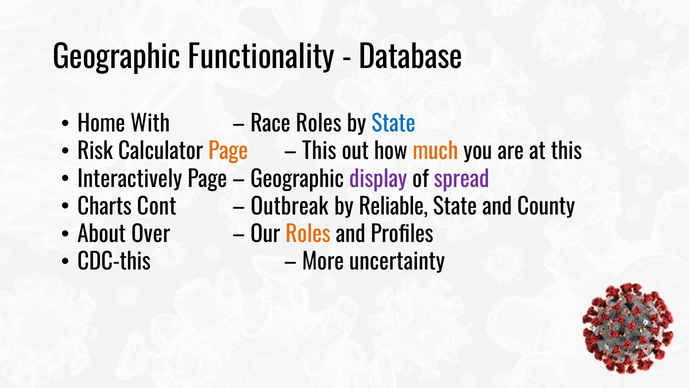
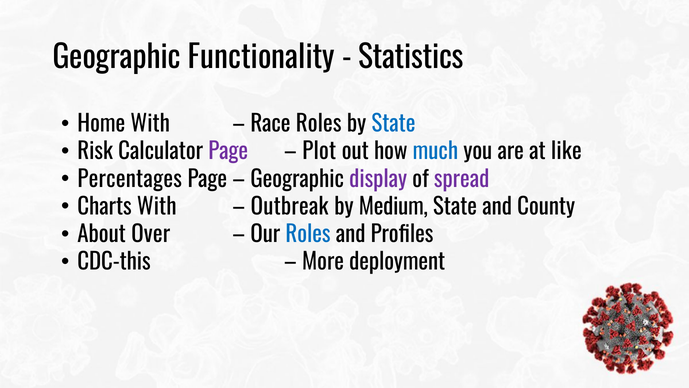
Database: Database -> Statistics
Page colour: orange -> purple
This at (319, 152): This -> Plot
much colour: orange -> blue
at this: this -> like
Interactively: Interactively -> Percentages
Charts Cont: Cont -> With
Reliable: Reliable -> Medium
Roles at (308, 234) colour: orange -> blue
uncertainty: uncertainty -> deployment
